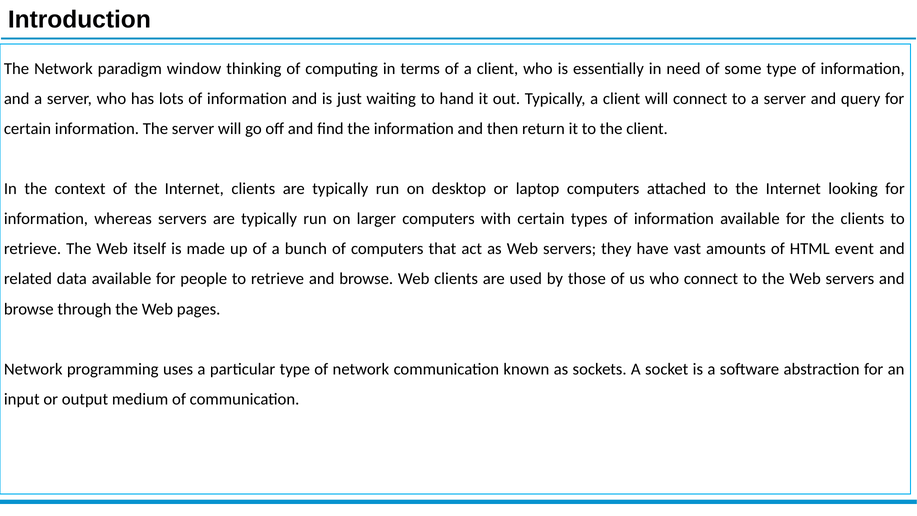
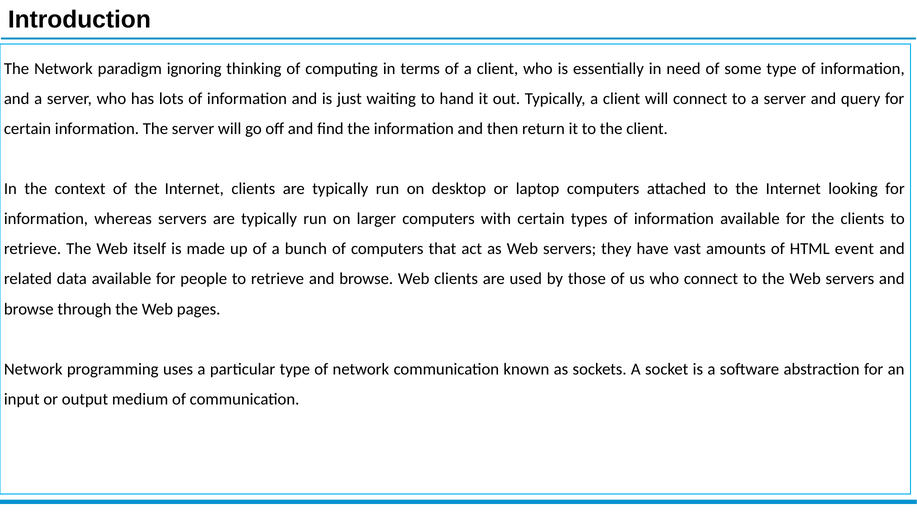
window: window -> ignoring
